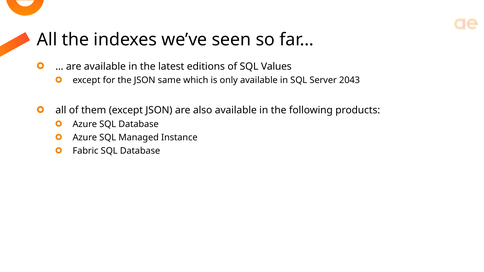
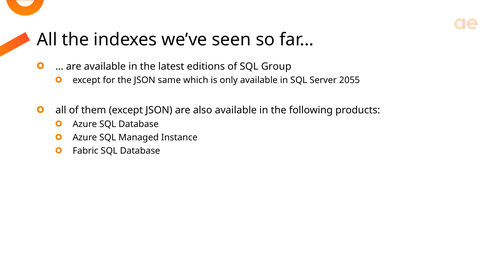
Values: Values -> Group
2043: 2043 -> 2055
